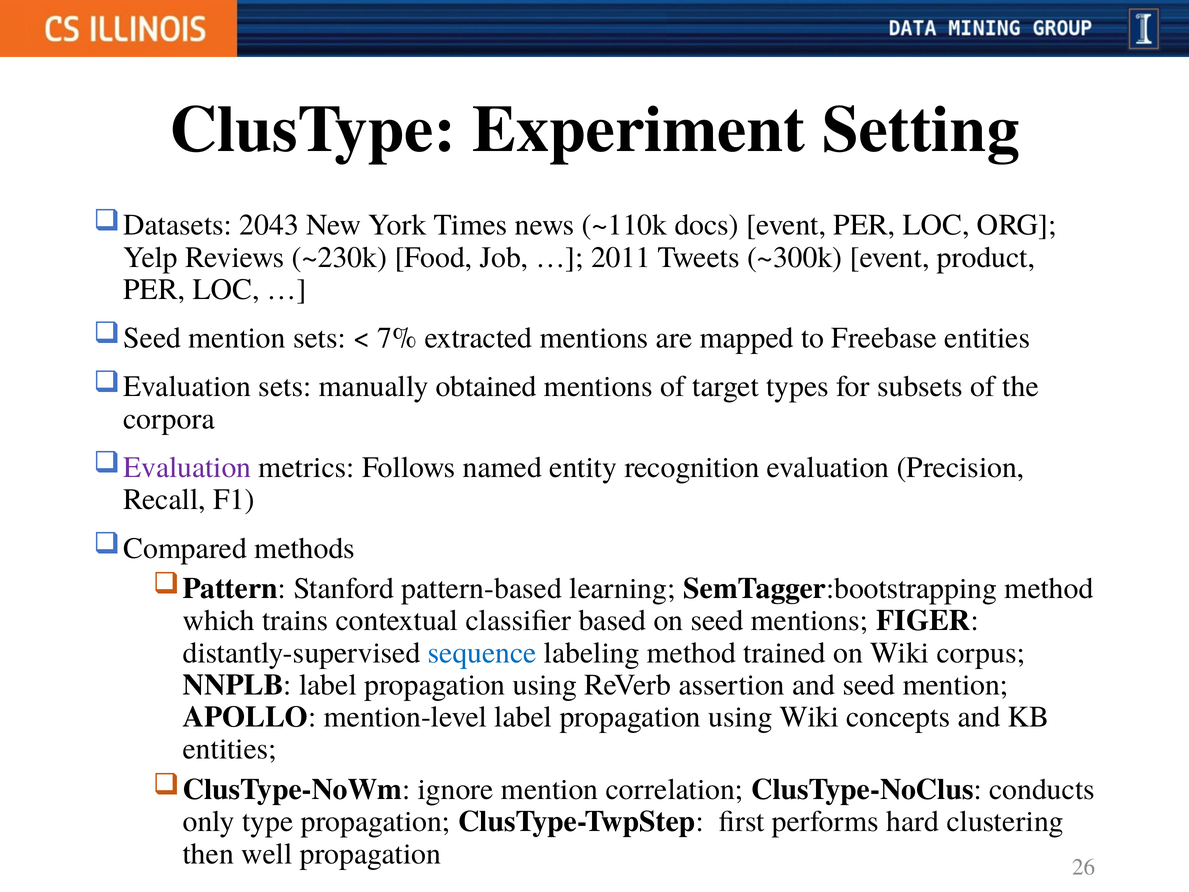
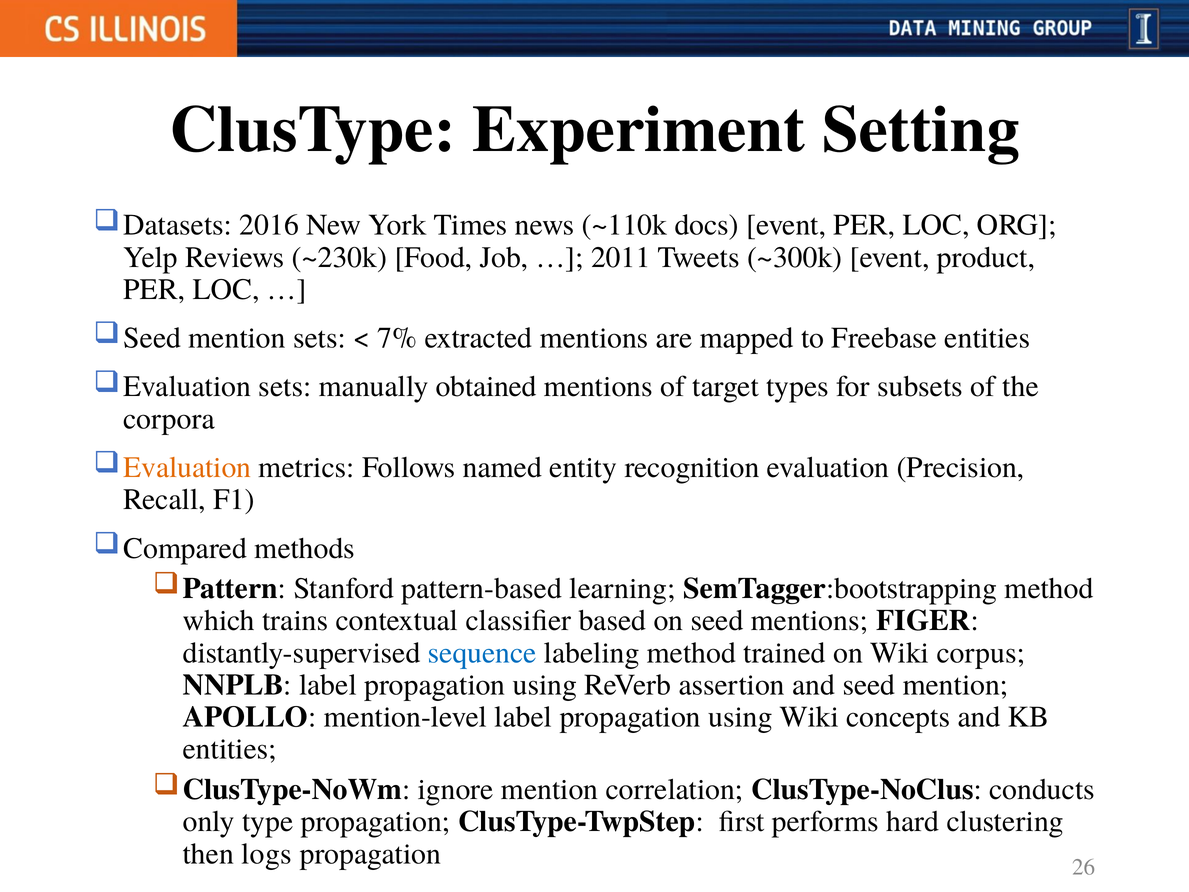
2043: 2043 -> 2016
Evaluation at (187, 467) colour: purple -> orange
well: well -> logs
